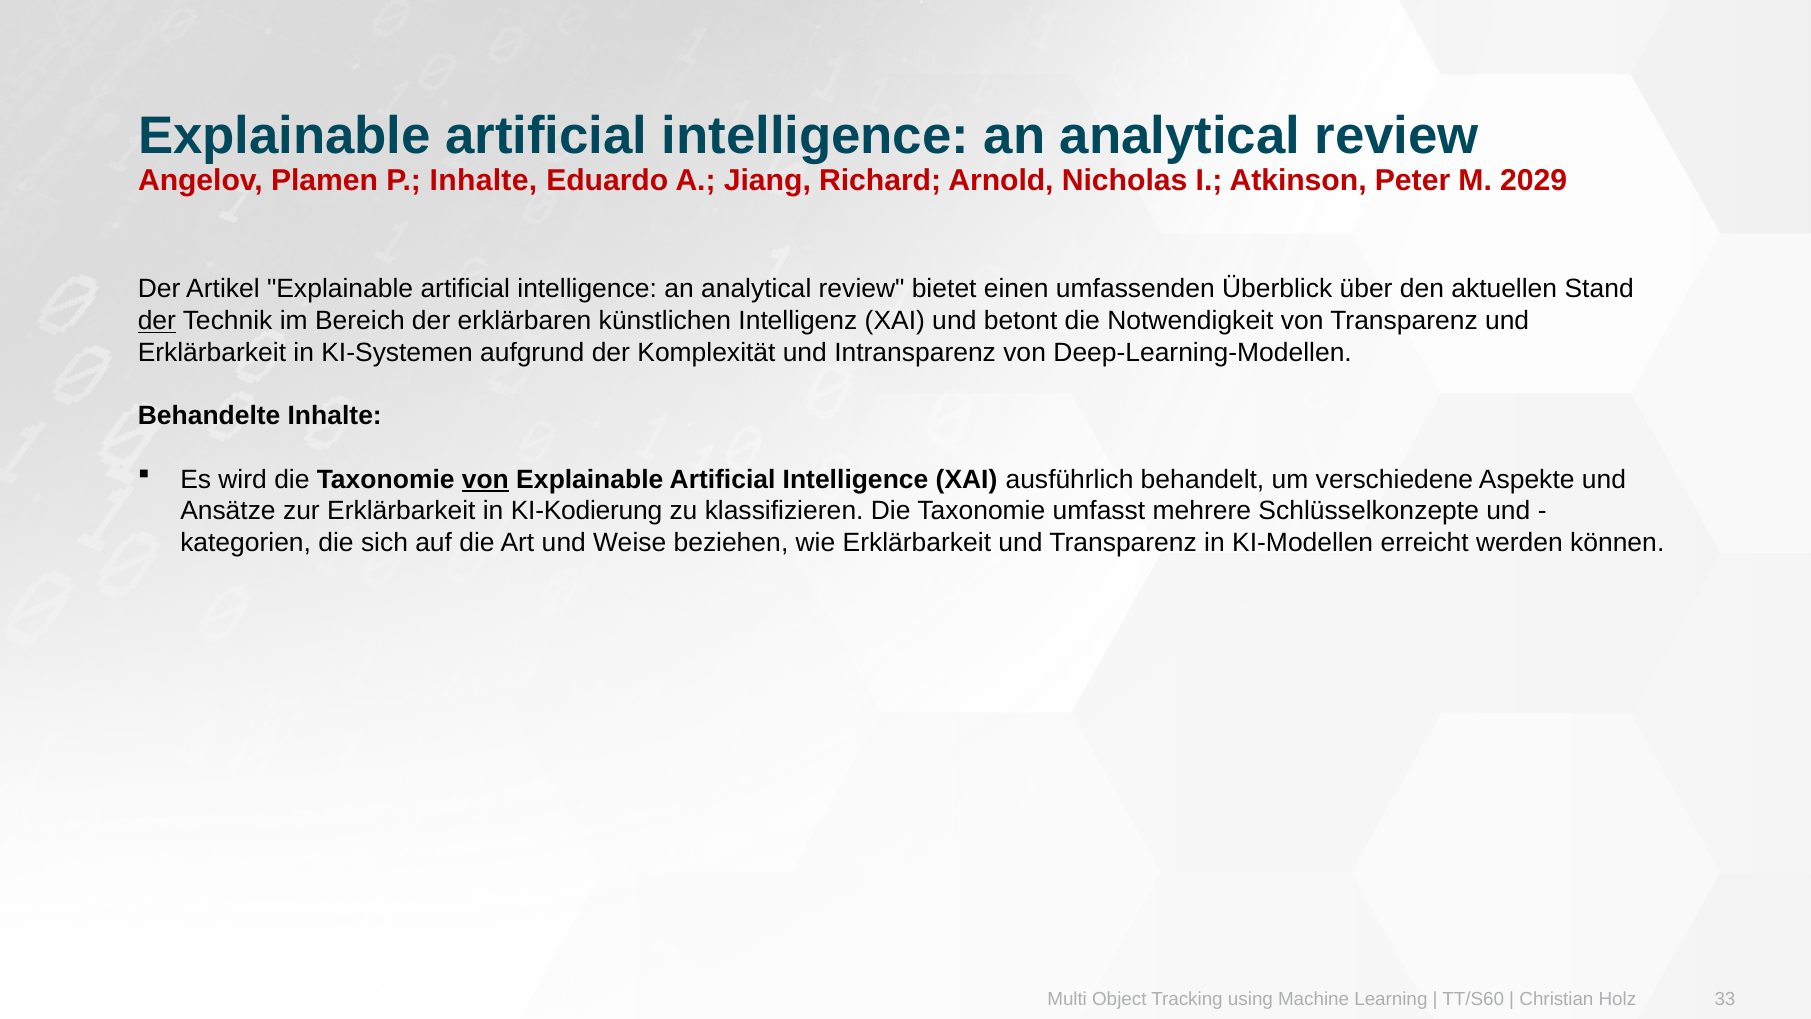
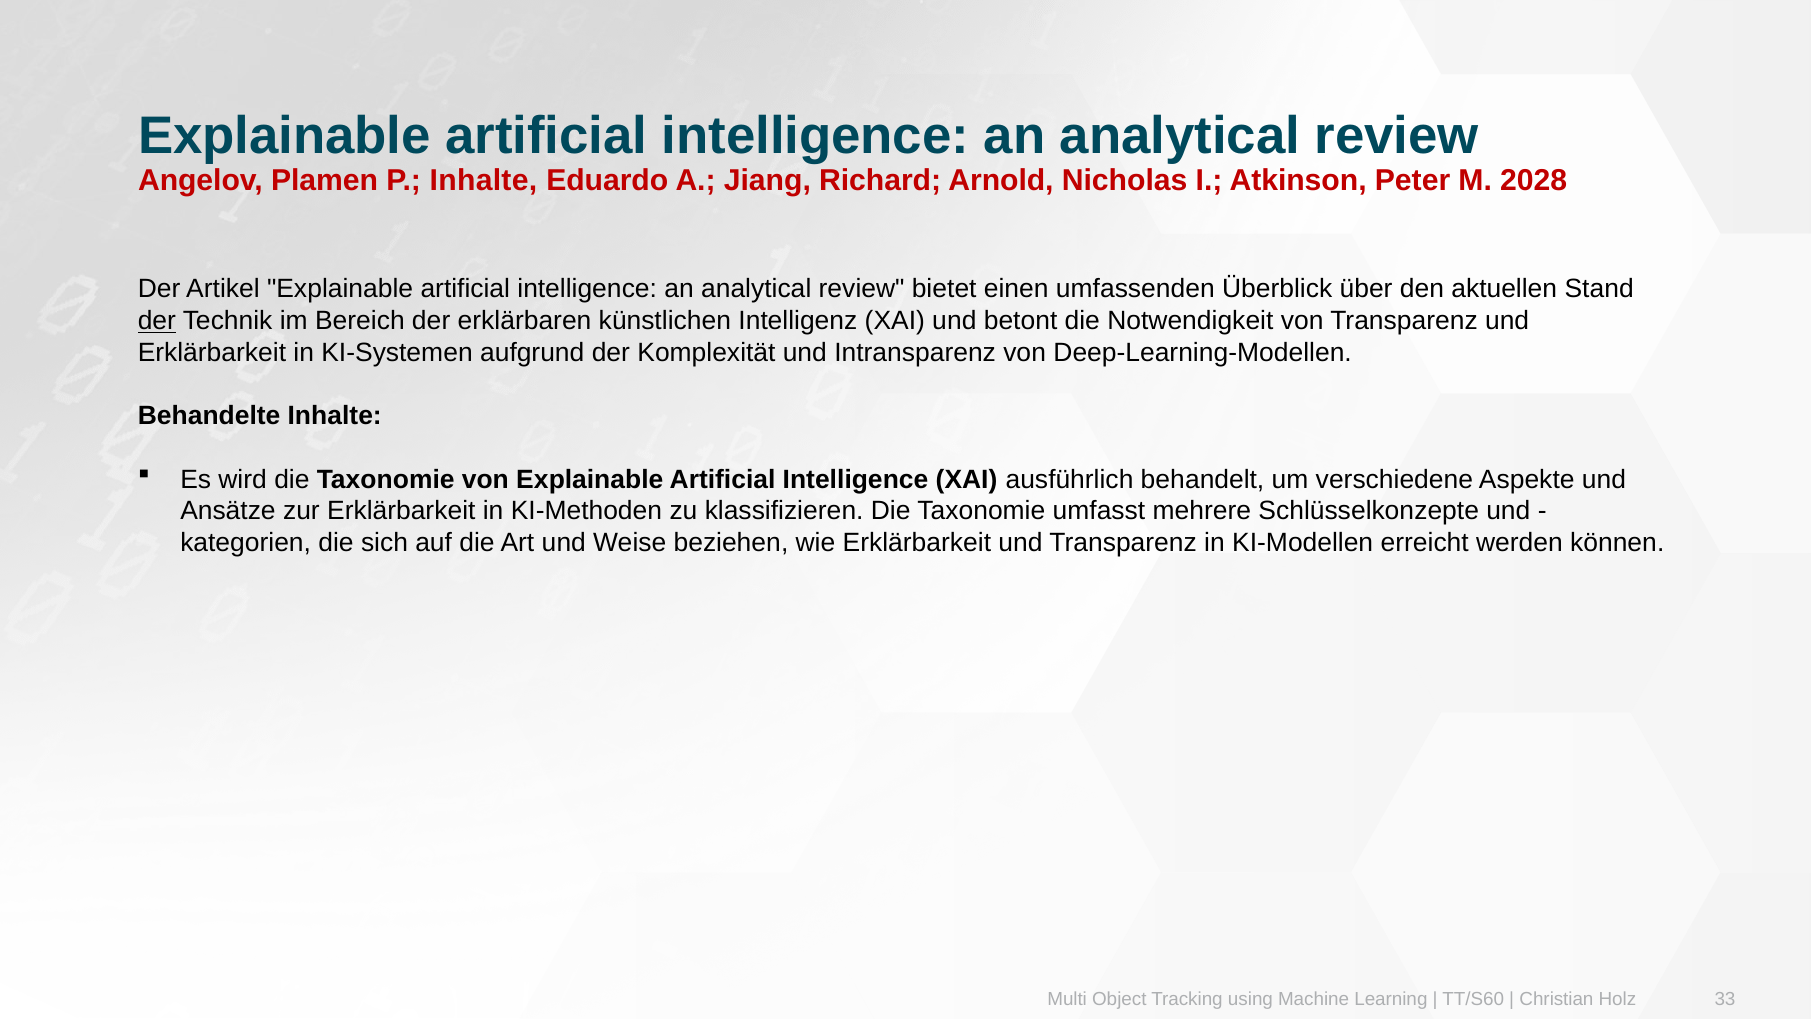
2029: 2029 -> 2028
von at (485, 479) underline: present -> none
KI-Kodierung: KI-Kodierung -> KI-Methoden
